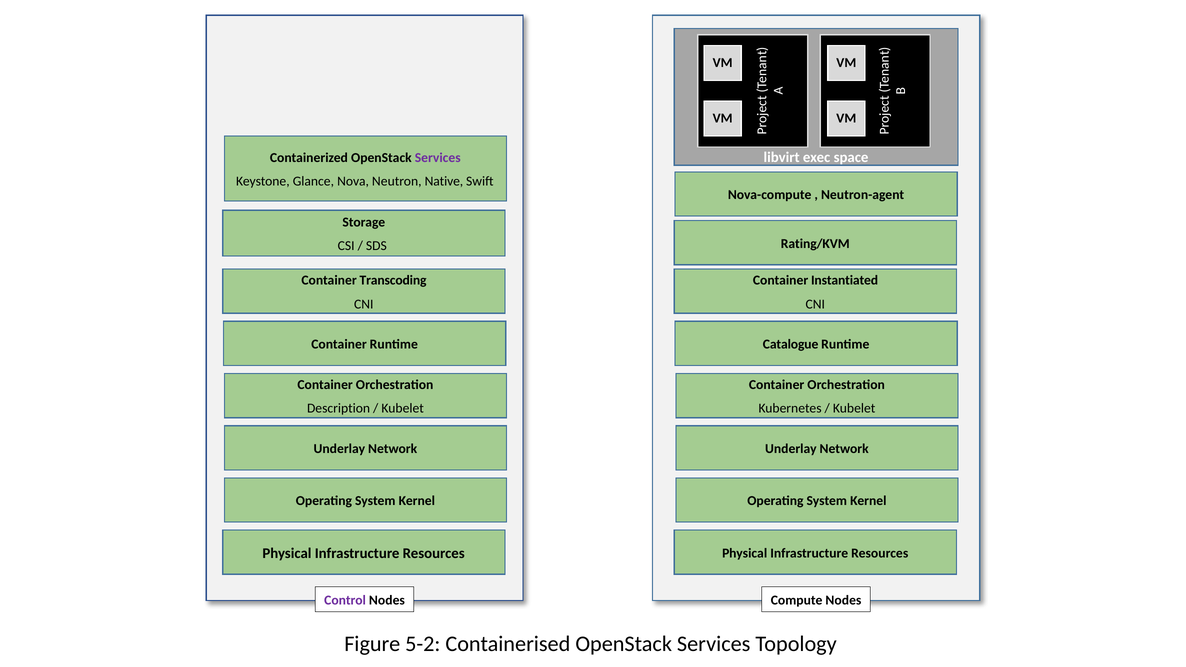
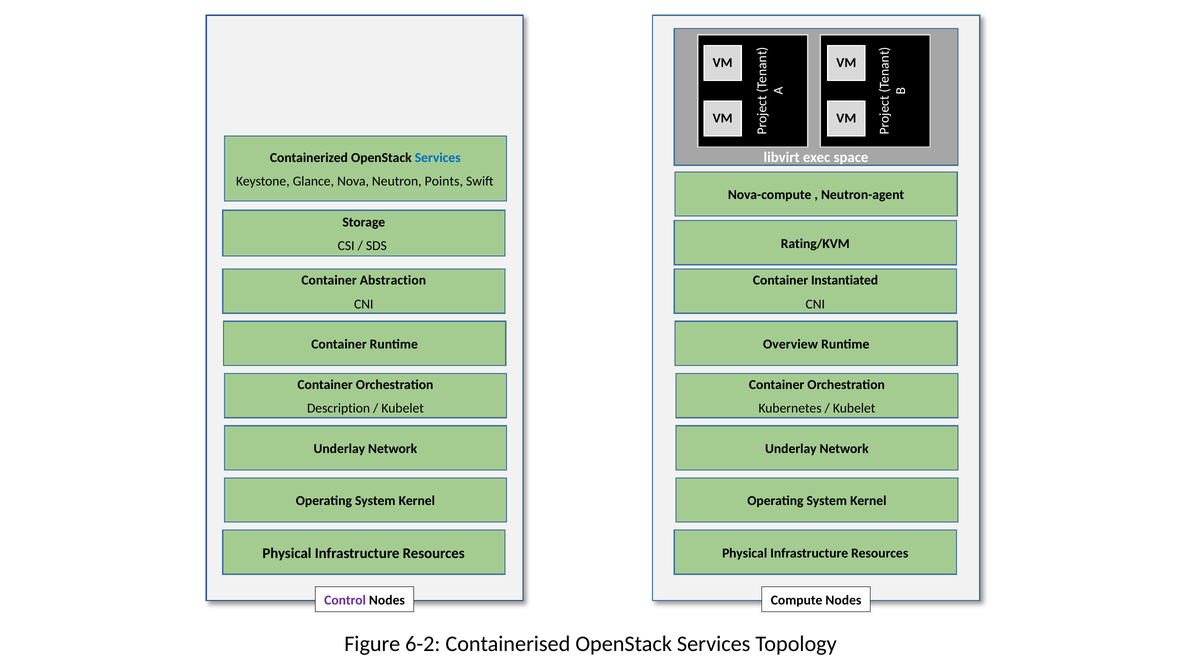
Services at (438, 158) colour: purple -> blue
Native: Native -> Points
Transcoding: Transcoding -> Abstraction
Catalogue: Catalogue -> Overview
5-2: 5-2 -> 6-2
